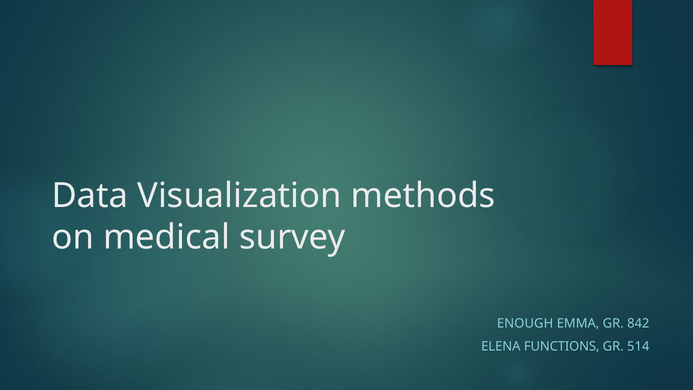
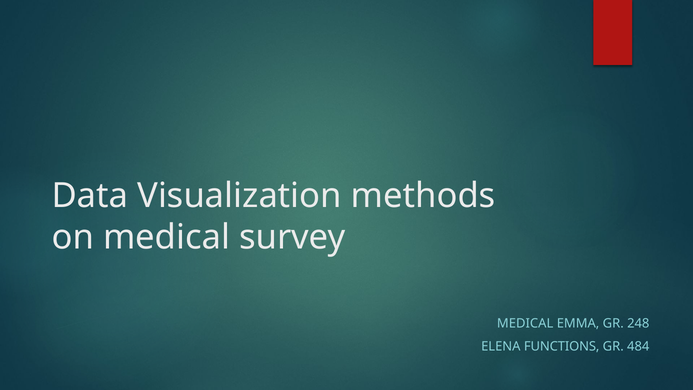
ENOUGH at (525, 323): ENOUGH -> MEDICAL
842: 842 -> 248
514: 514 -> 484
